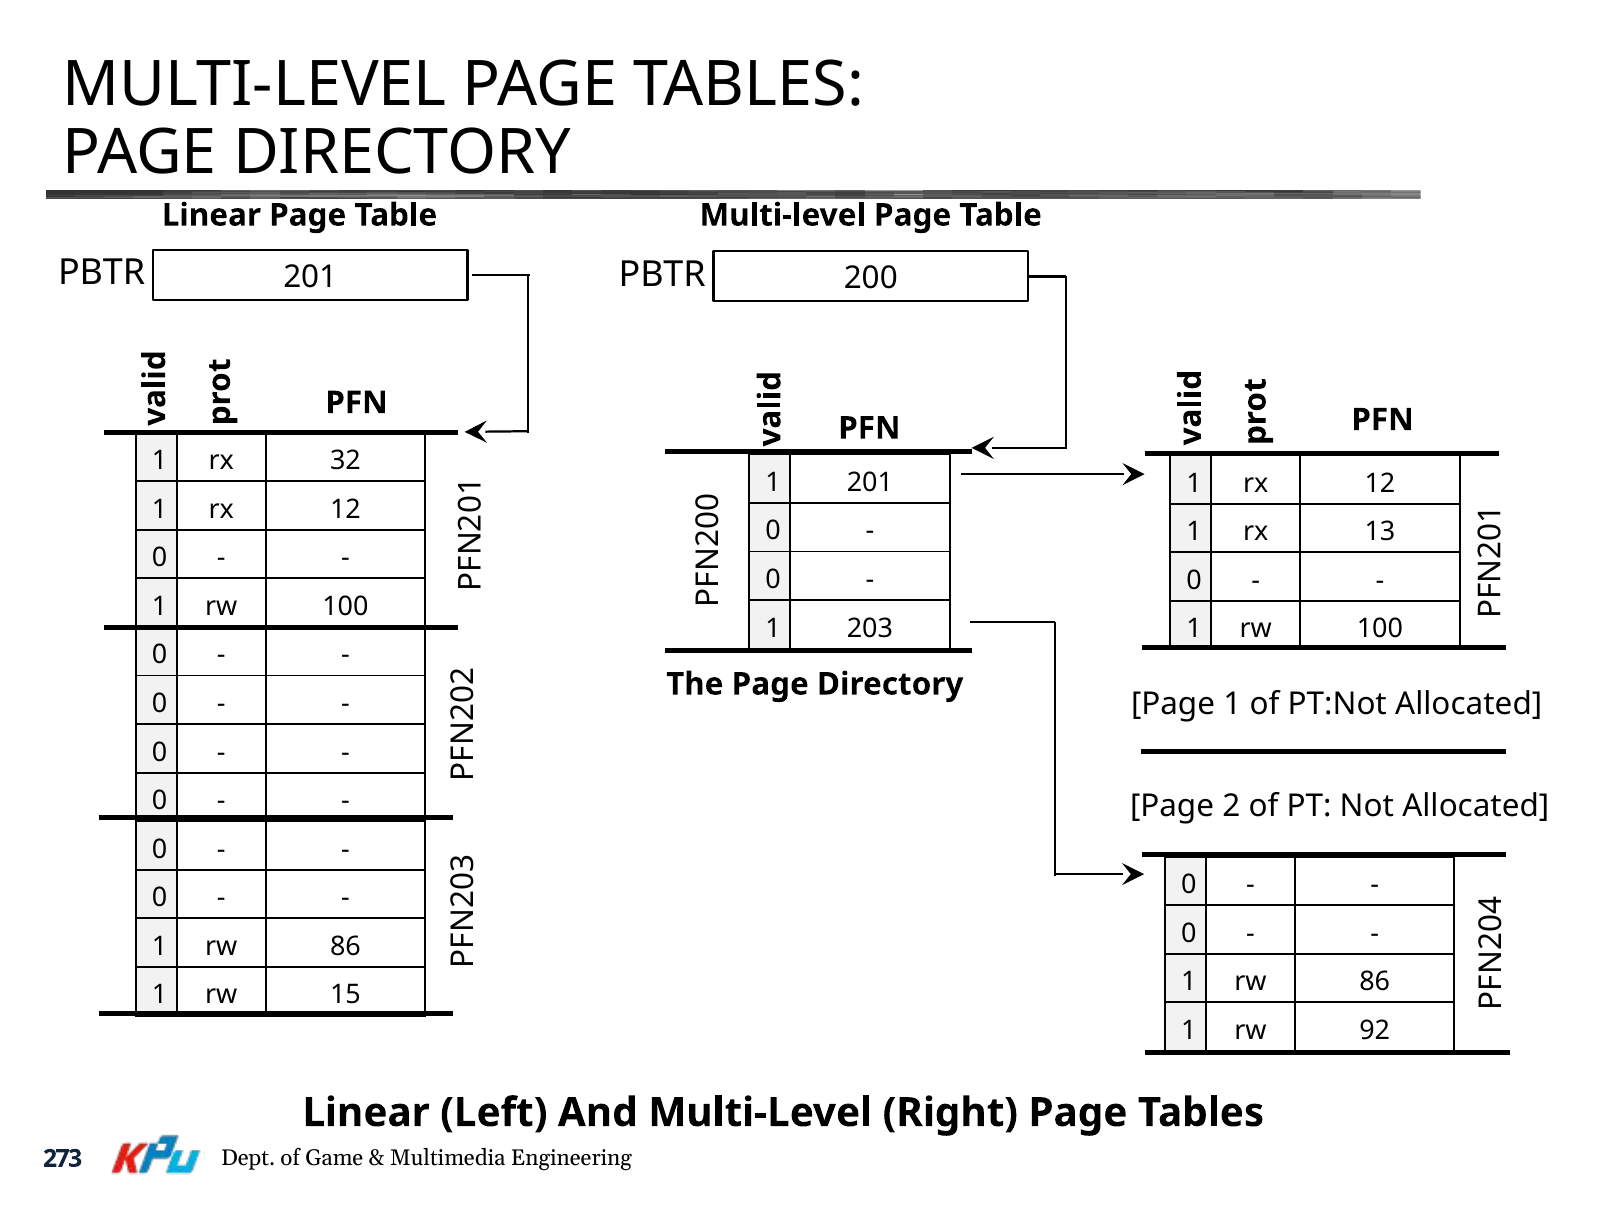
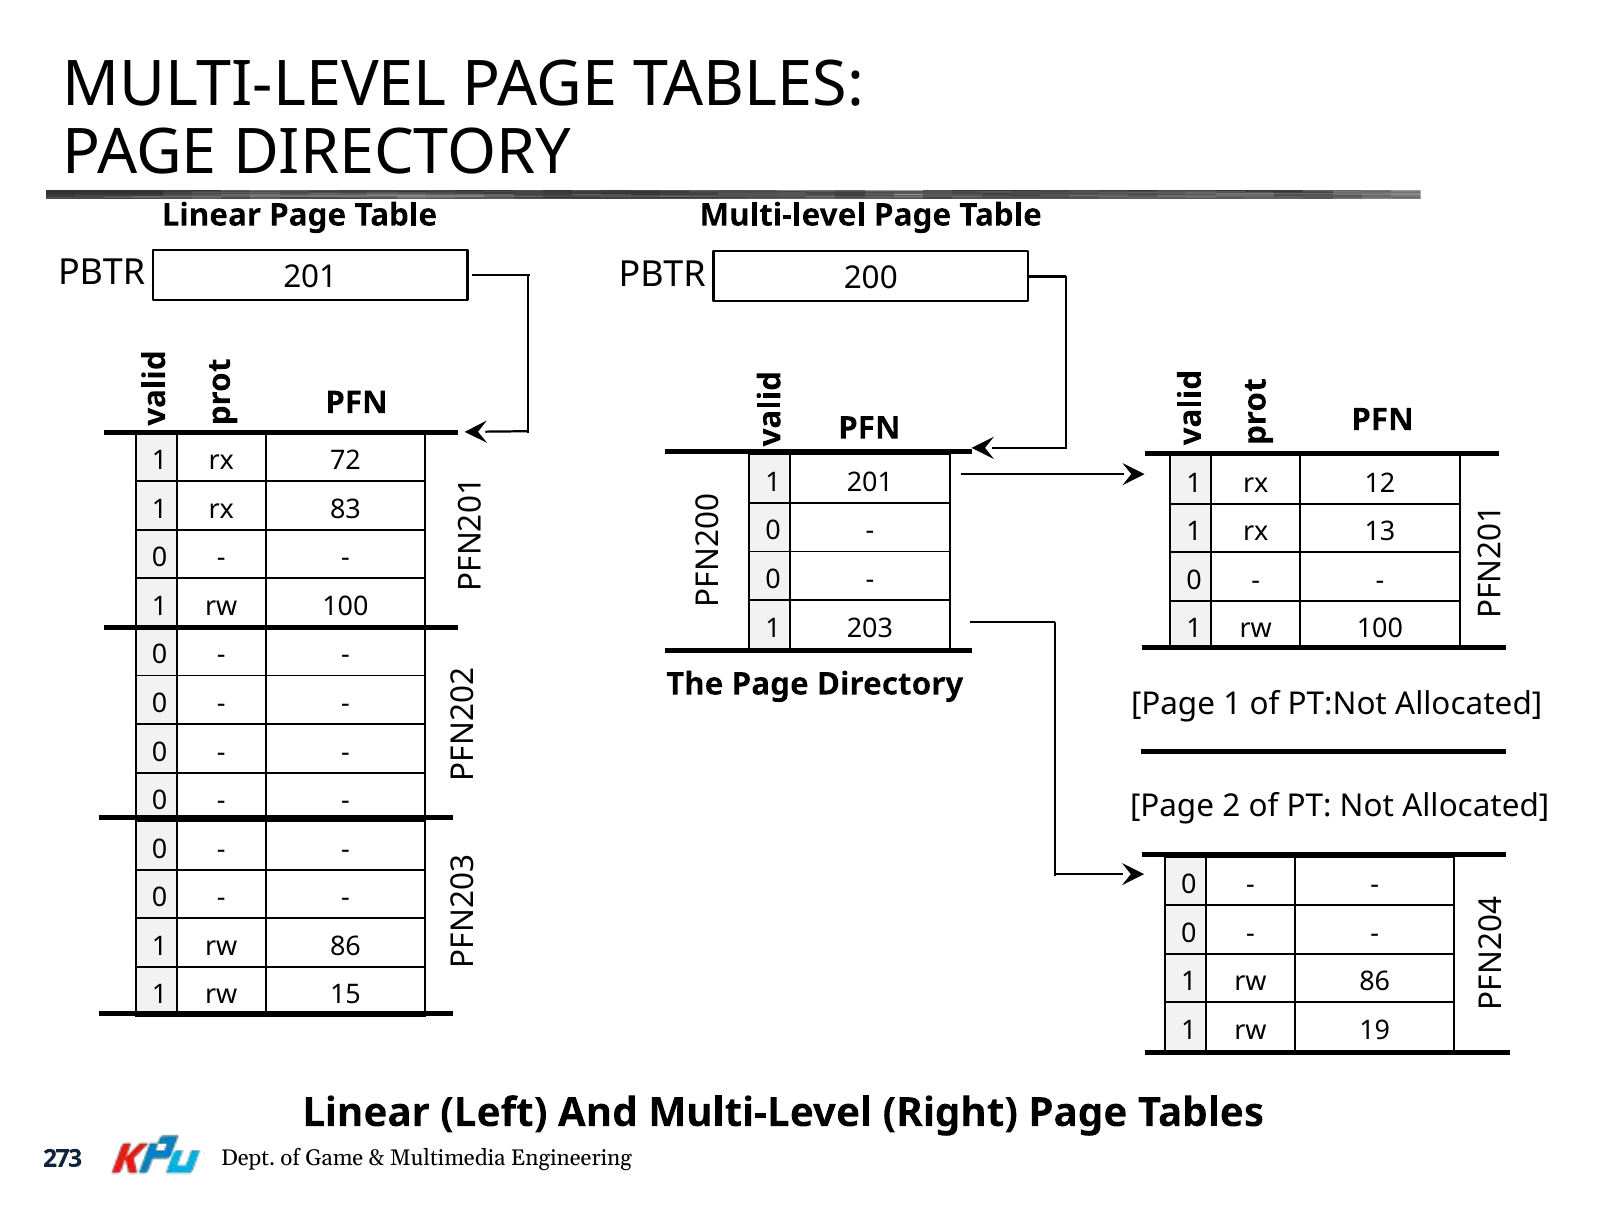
32: 32 -> 72
12 at (345, 509): 12 -> 83
92: 92 -> 19
